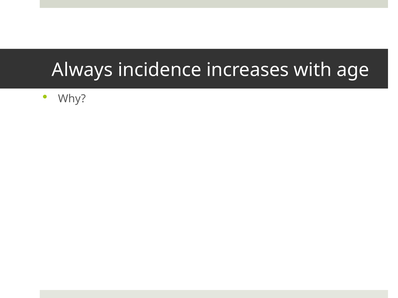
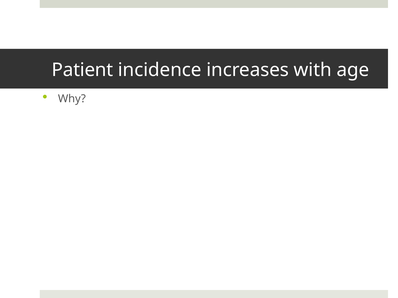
Always: Always -> Patient
